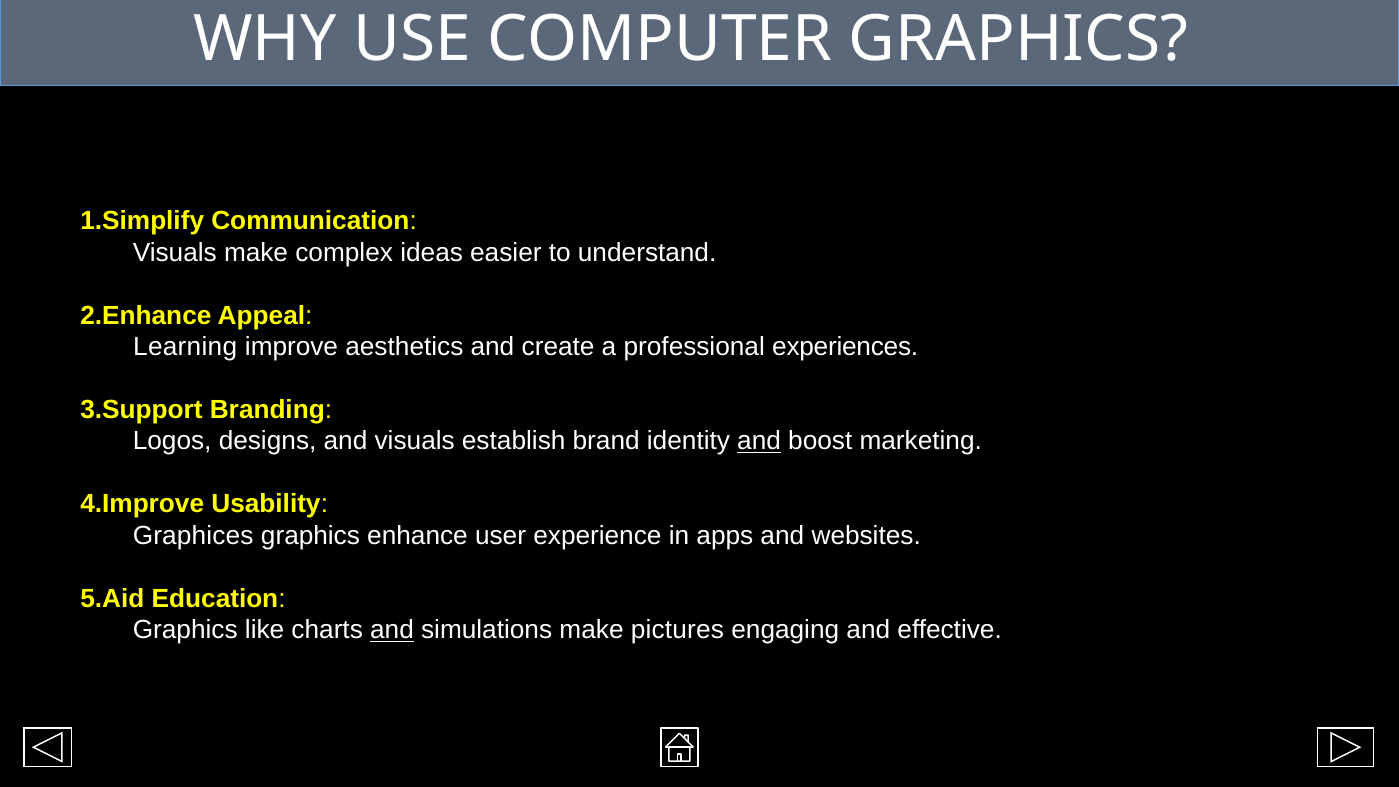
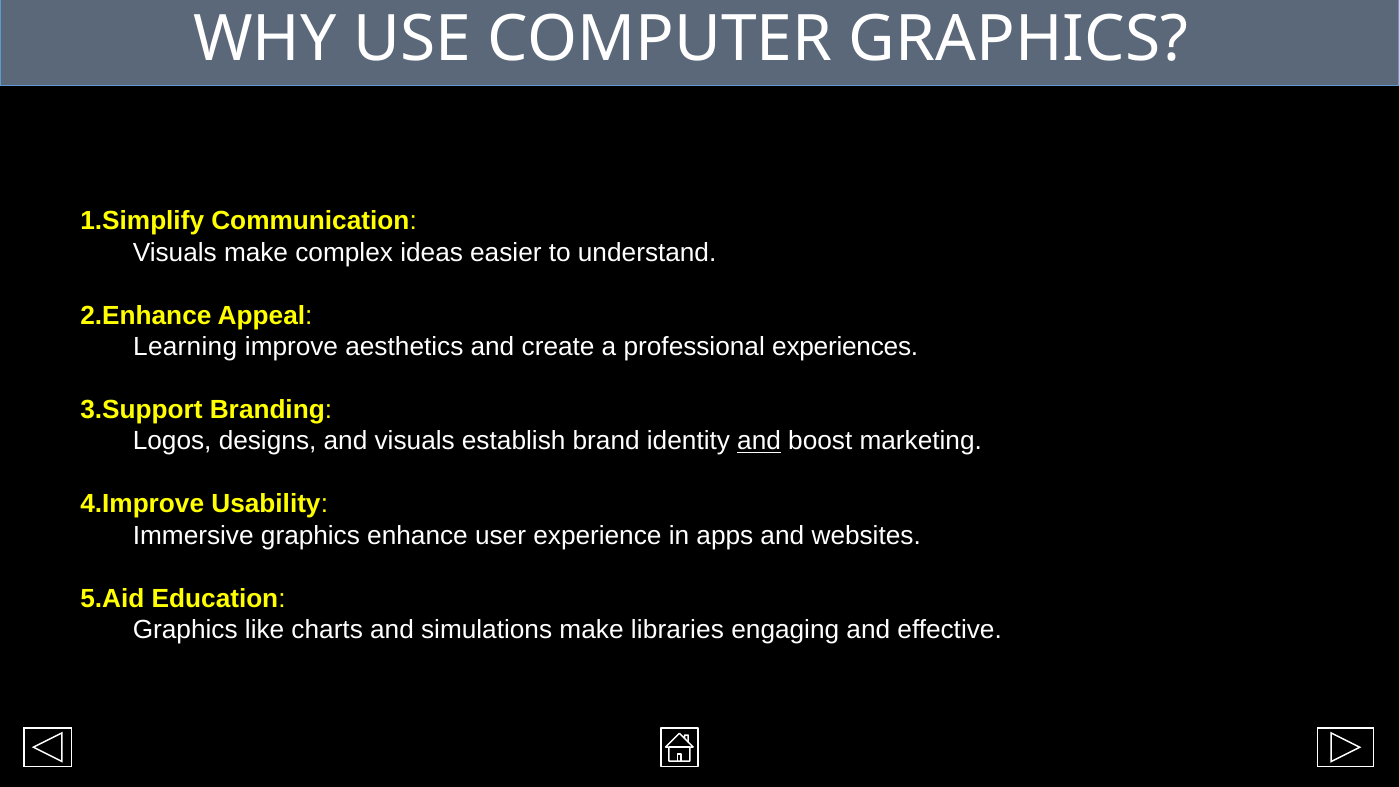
Graphices: Graphices -> Immersive
and at (392, 630) underline: present -> none
pictures: pictures -> libraries
